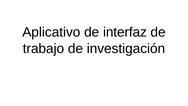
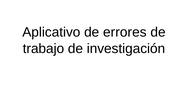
interfaz: interfaz -> errores
